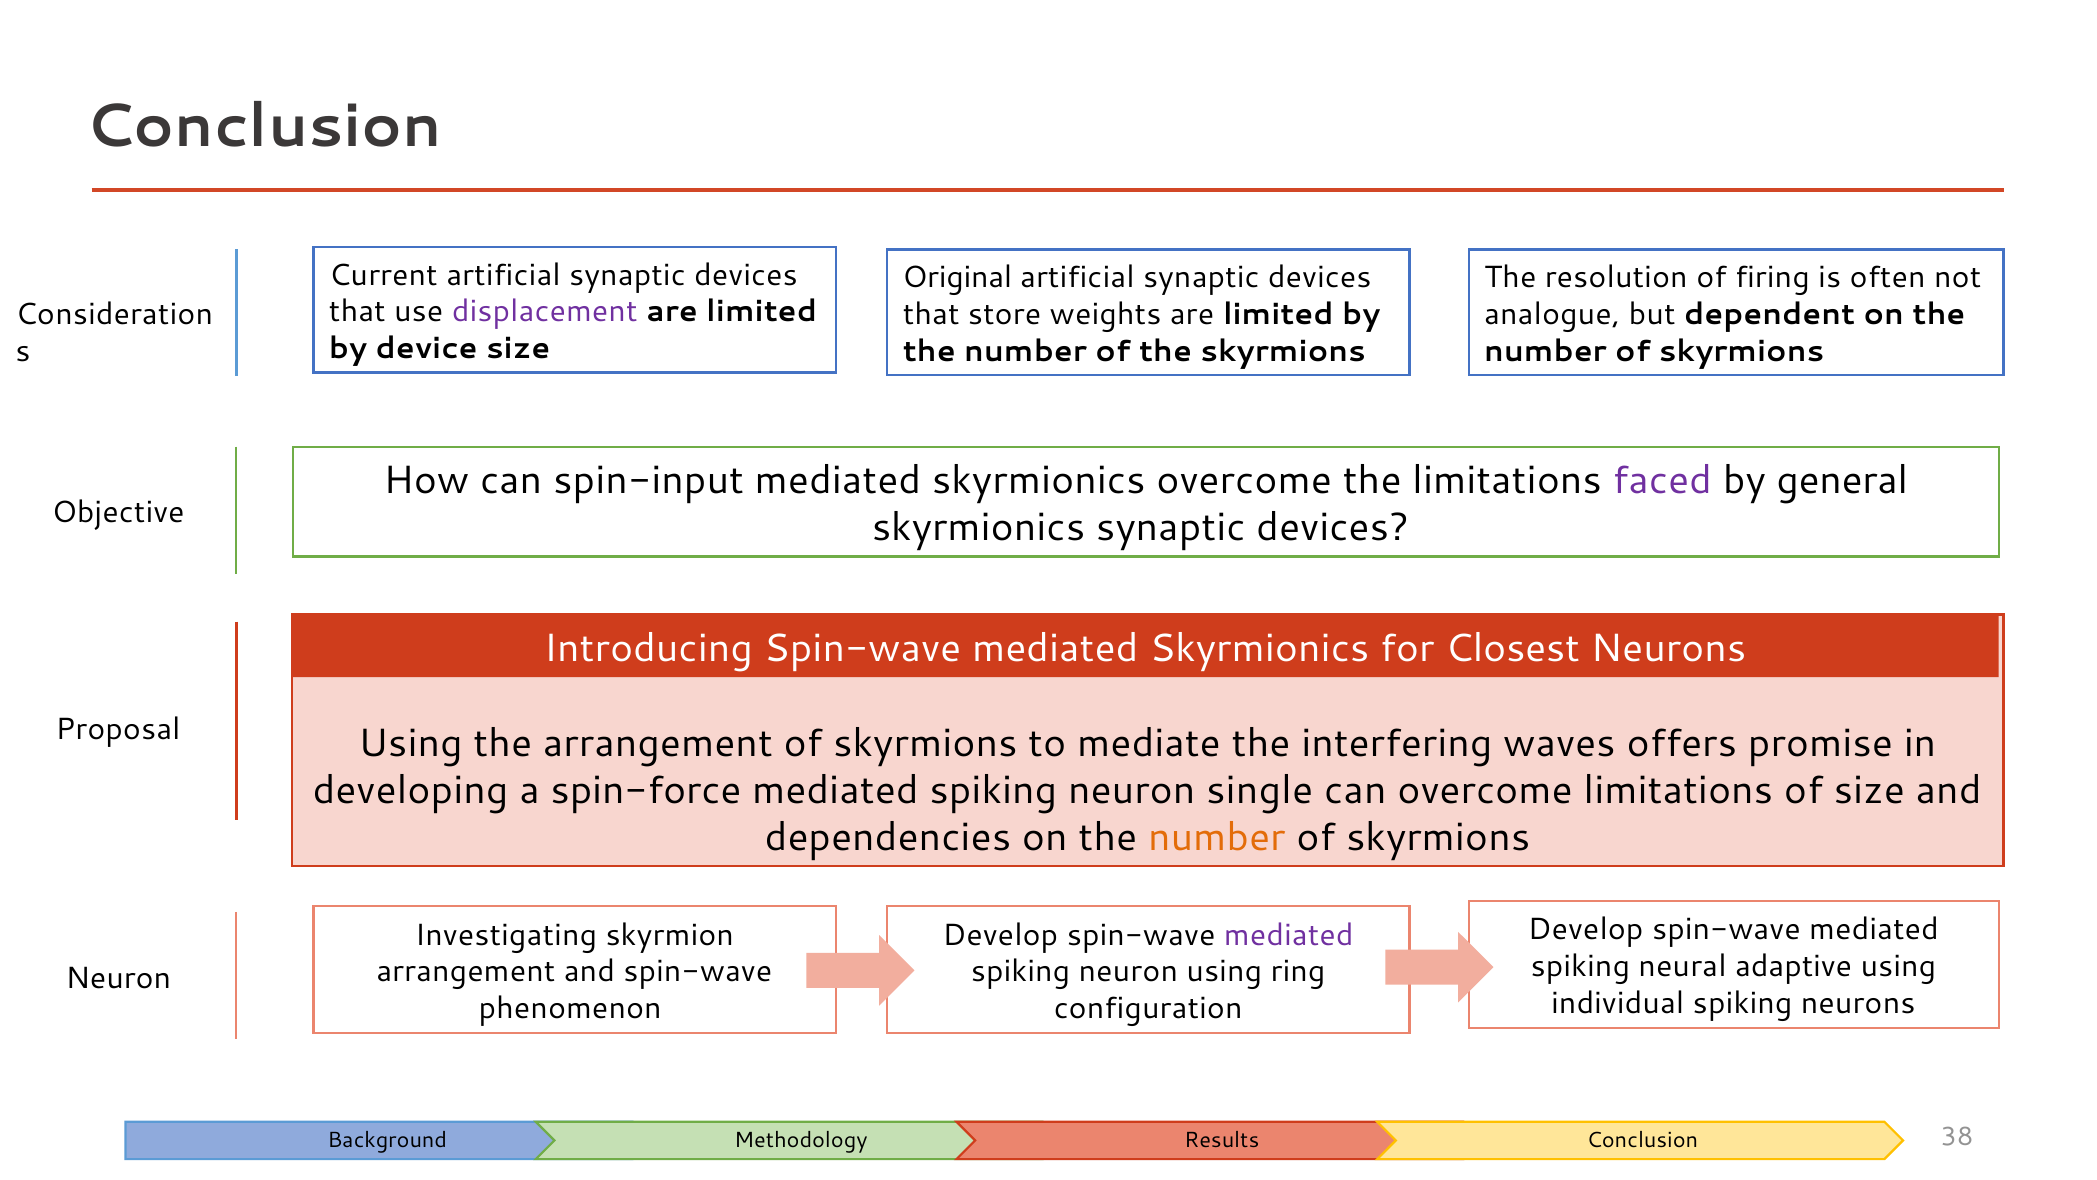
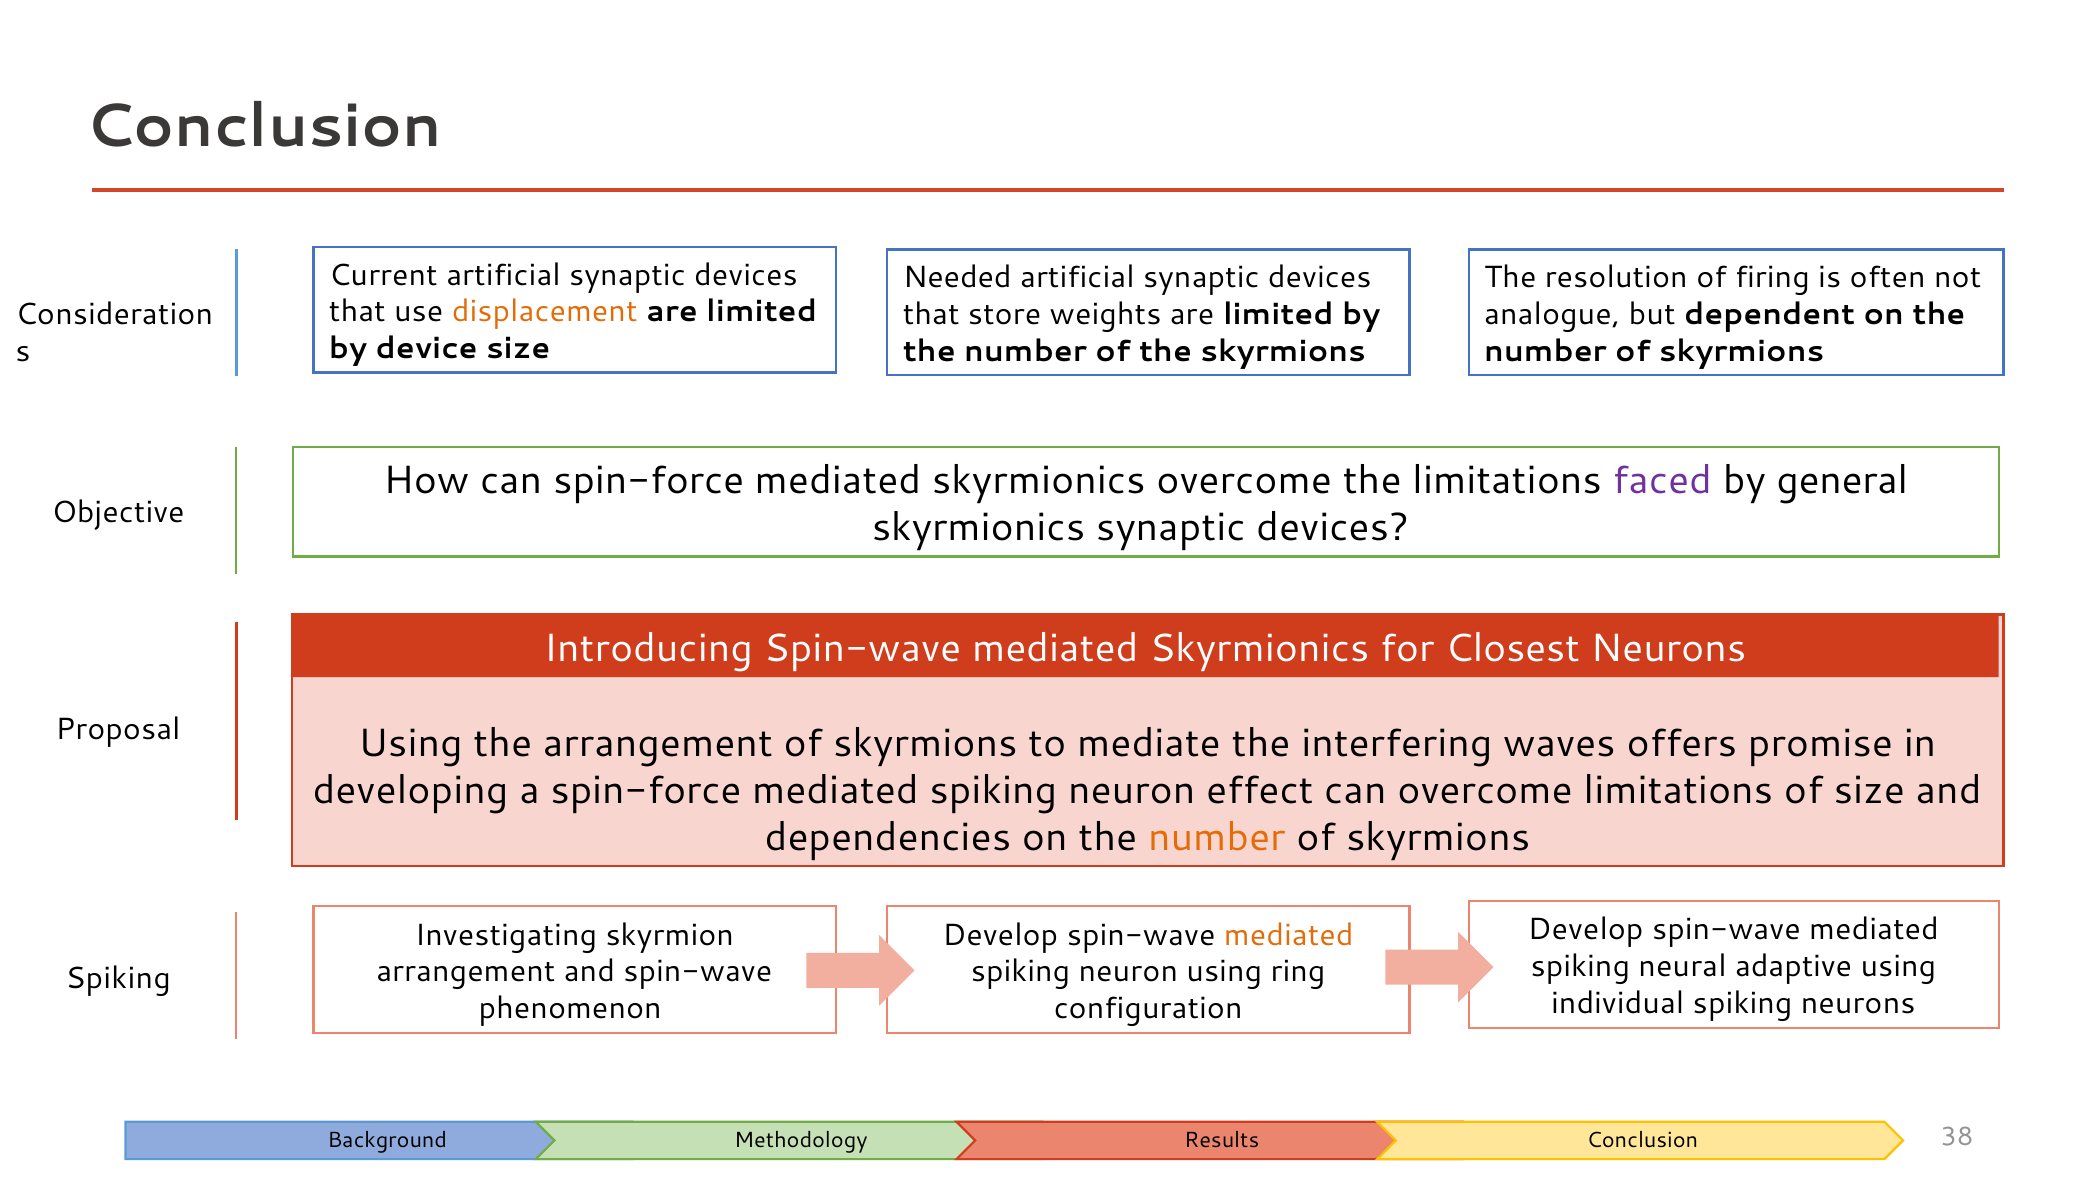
Original: Original -> Needed
displacement colour: purple -> orange
can spin-input: spin-input -> spin-force
single: single -> effect
mediated at (1289, 935) colour: purple -> orange
Neuron at (118, 978): Neuron -> Spiking
